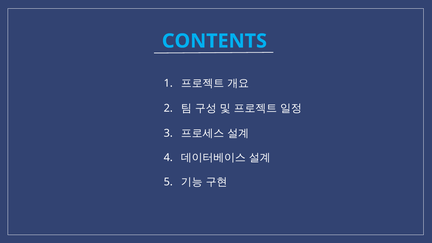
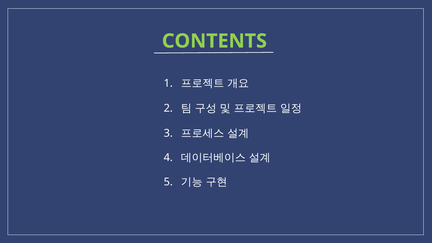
CONTENTS colour: light blue -> light green
